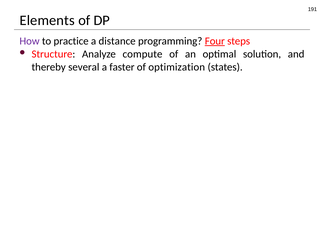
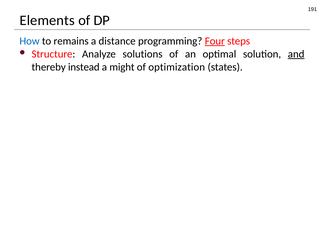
How colour: purple -> blue
practice: practice -> remains
compute: compute -> solutions
and underline: none -> present
several: several -> instead
faster: faster -> might
